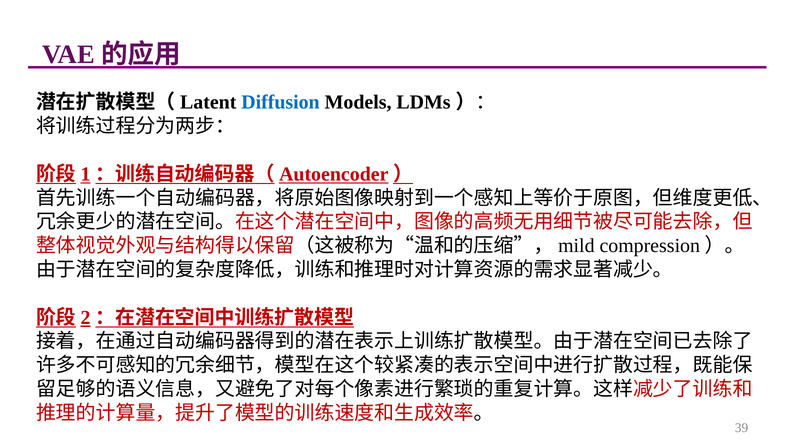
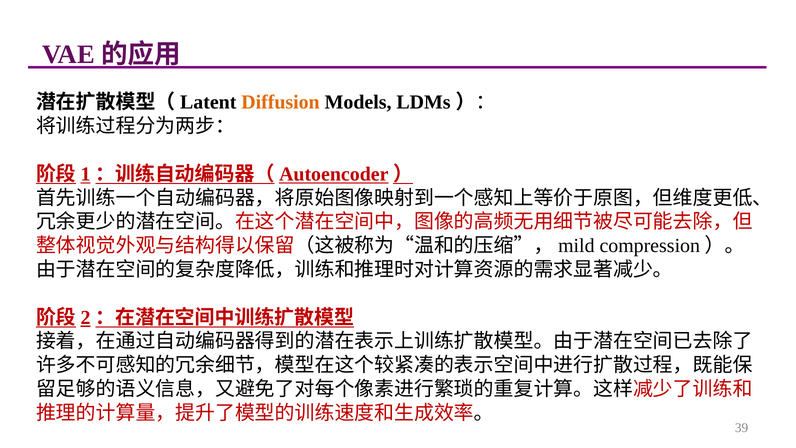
Diffusion colour: blue -> orange
